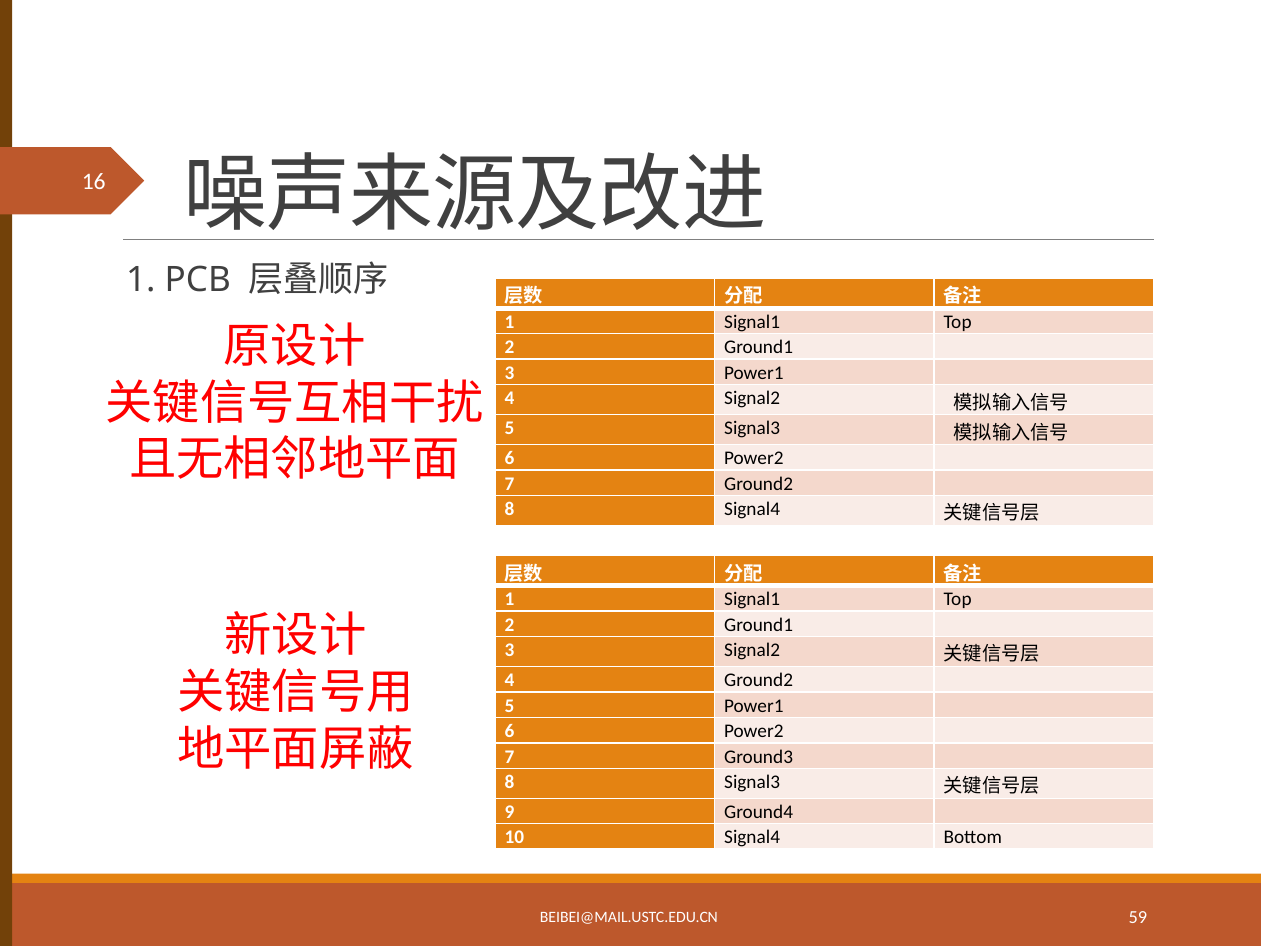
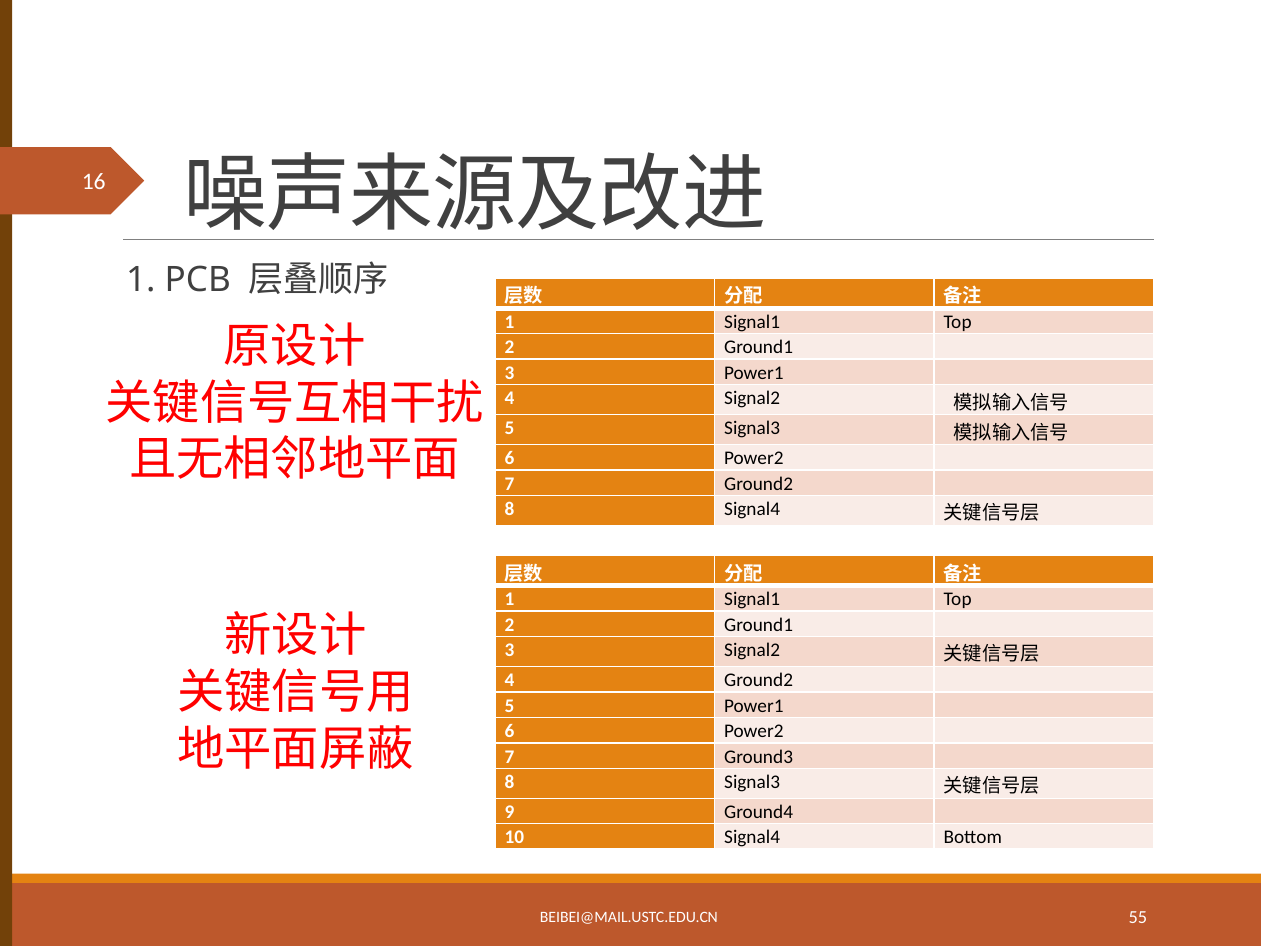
59: 59 -> 55
